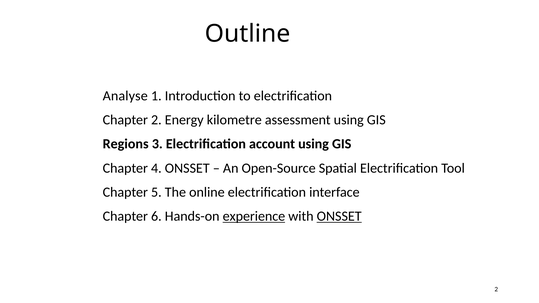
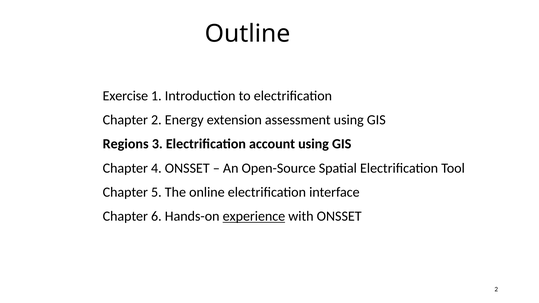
Analyse: Analyse -> Exercise
kilometre: kilometre -> extension
ONSSET at (339, 216) underline: present -> none
